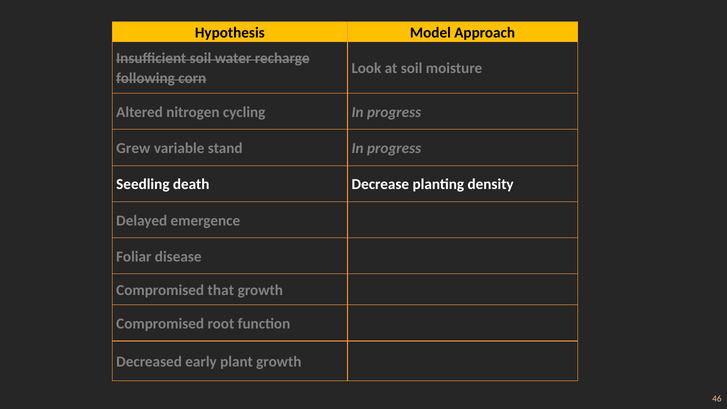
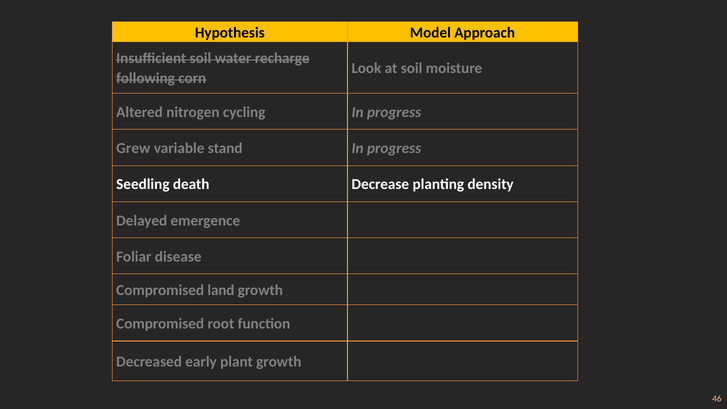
that: that -> land
